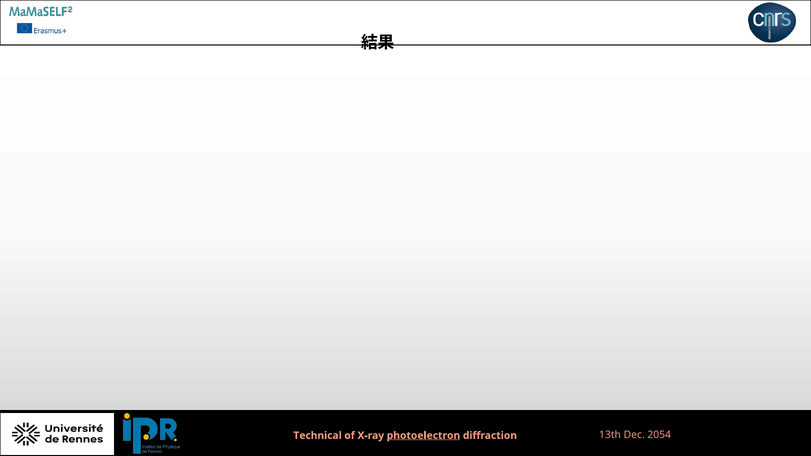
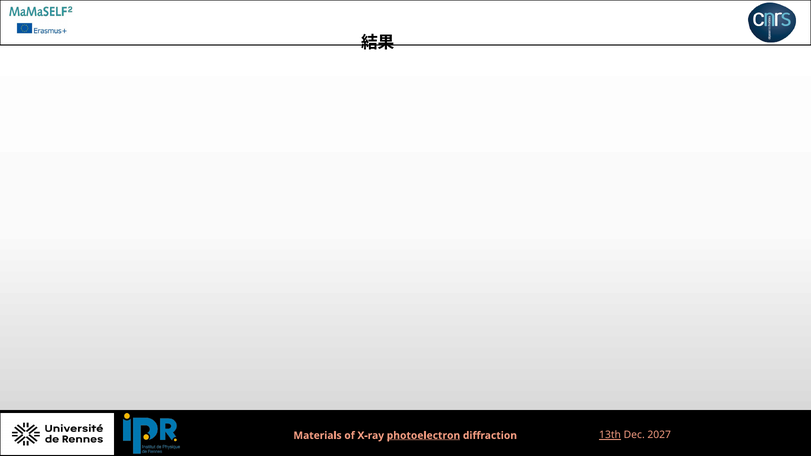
Technical: Technical -> Materials
13th underline: none -> present
2054: 2054 -> 2027
